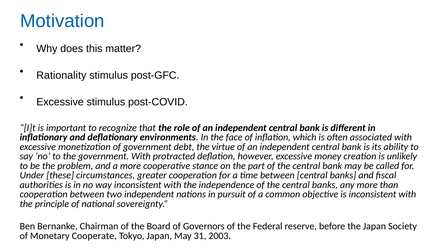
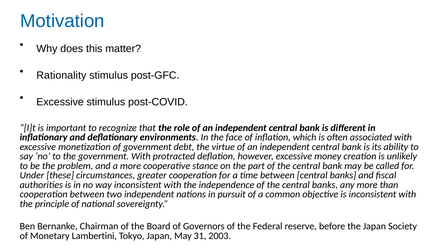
Cooperate: Cooperate -> Lambertini
